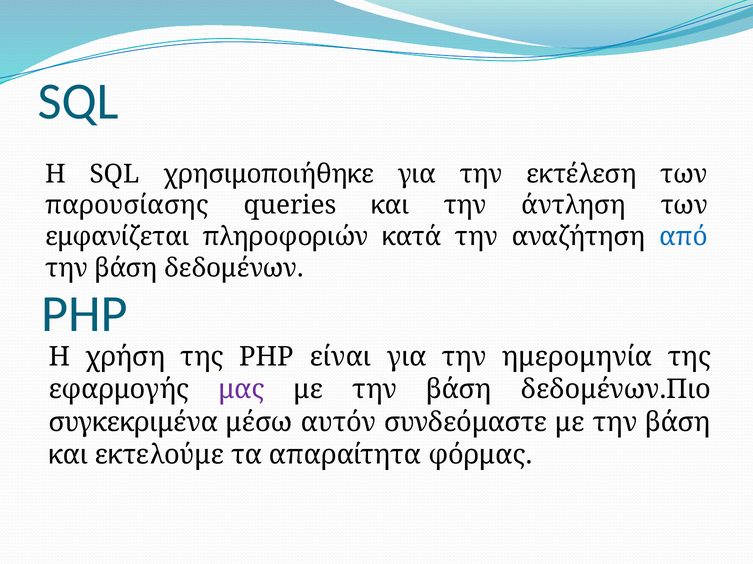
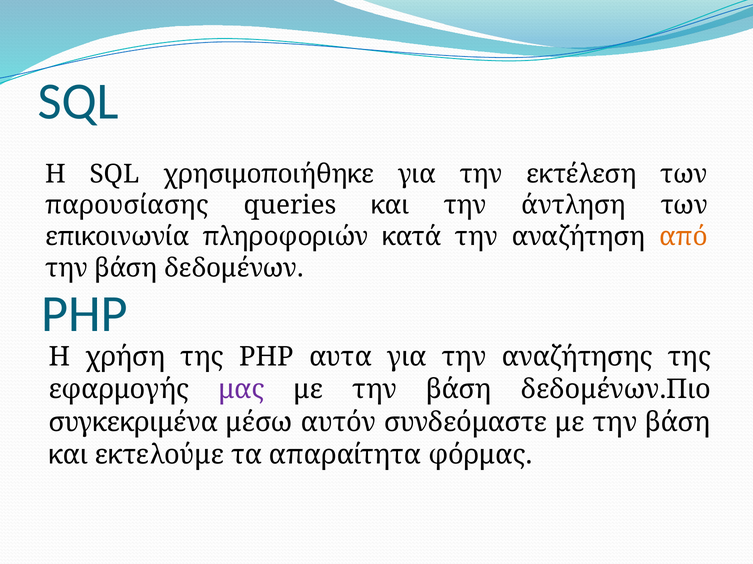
εμφανίζεται: εμφανίζεται -> επικοινωνία
από colour: blue -> orange
είναι: είναι -> αυτα
ημερομηνία: ημερομηνία -> αναζήτησης
